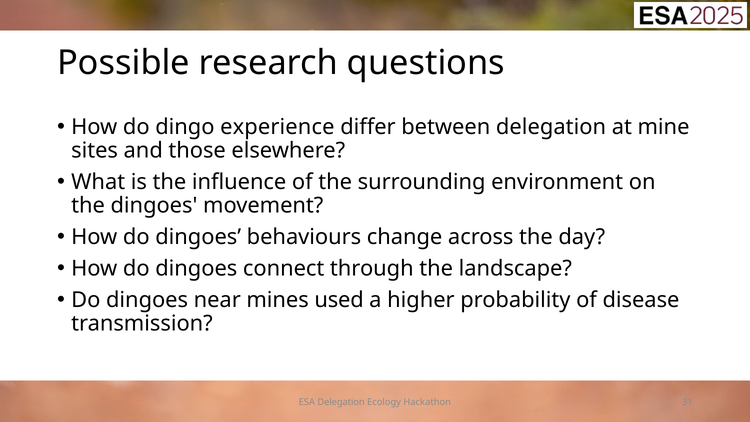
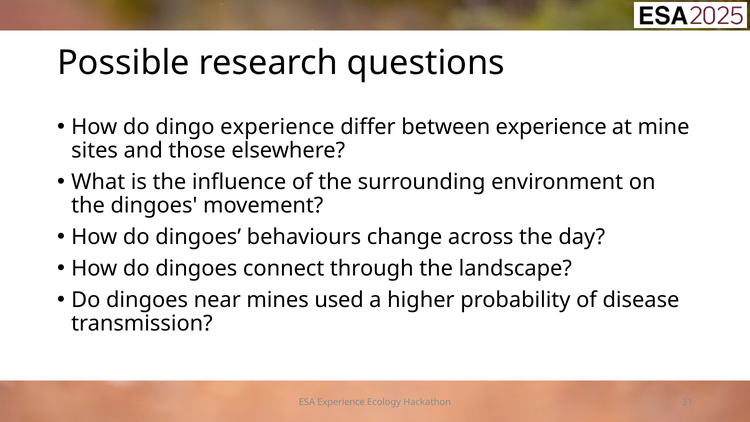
between delegation: delegation -> experience
ESA Delegation: Delegation -> Experience
